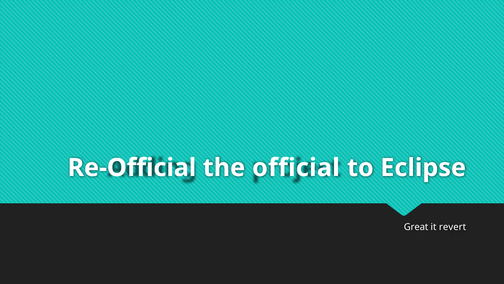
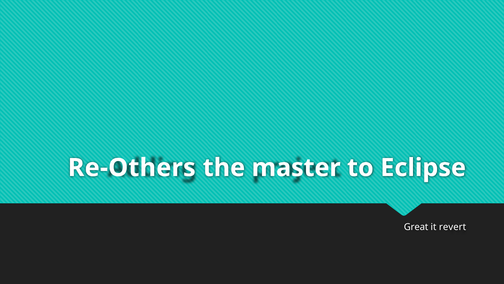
Re-Official: Re-Official -> Re-Others
official: official -> master
